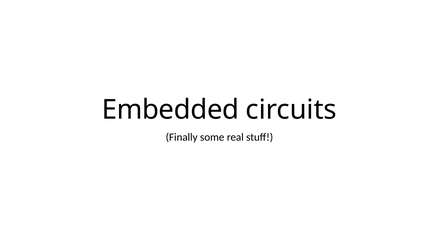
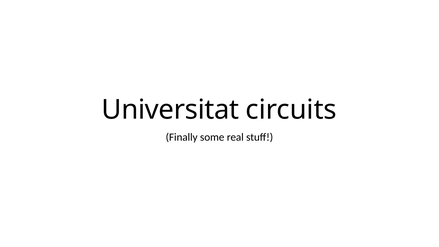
Embedded: Embedded -> Universitat
